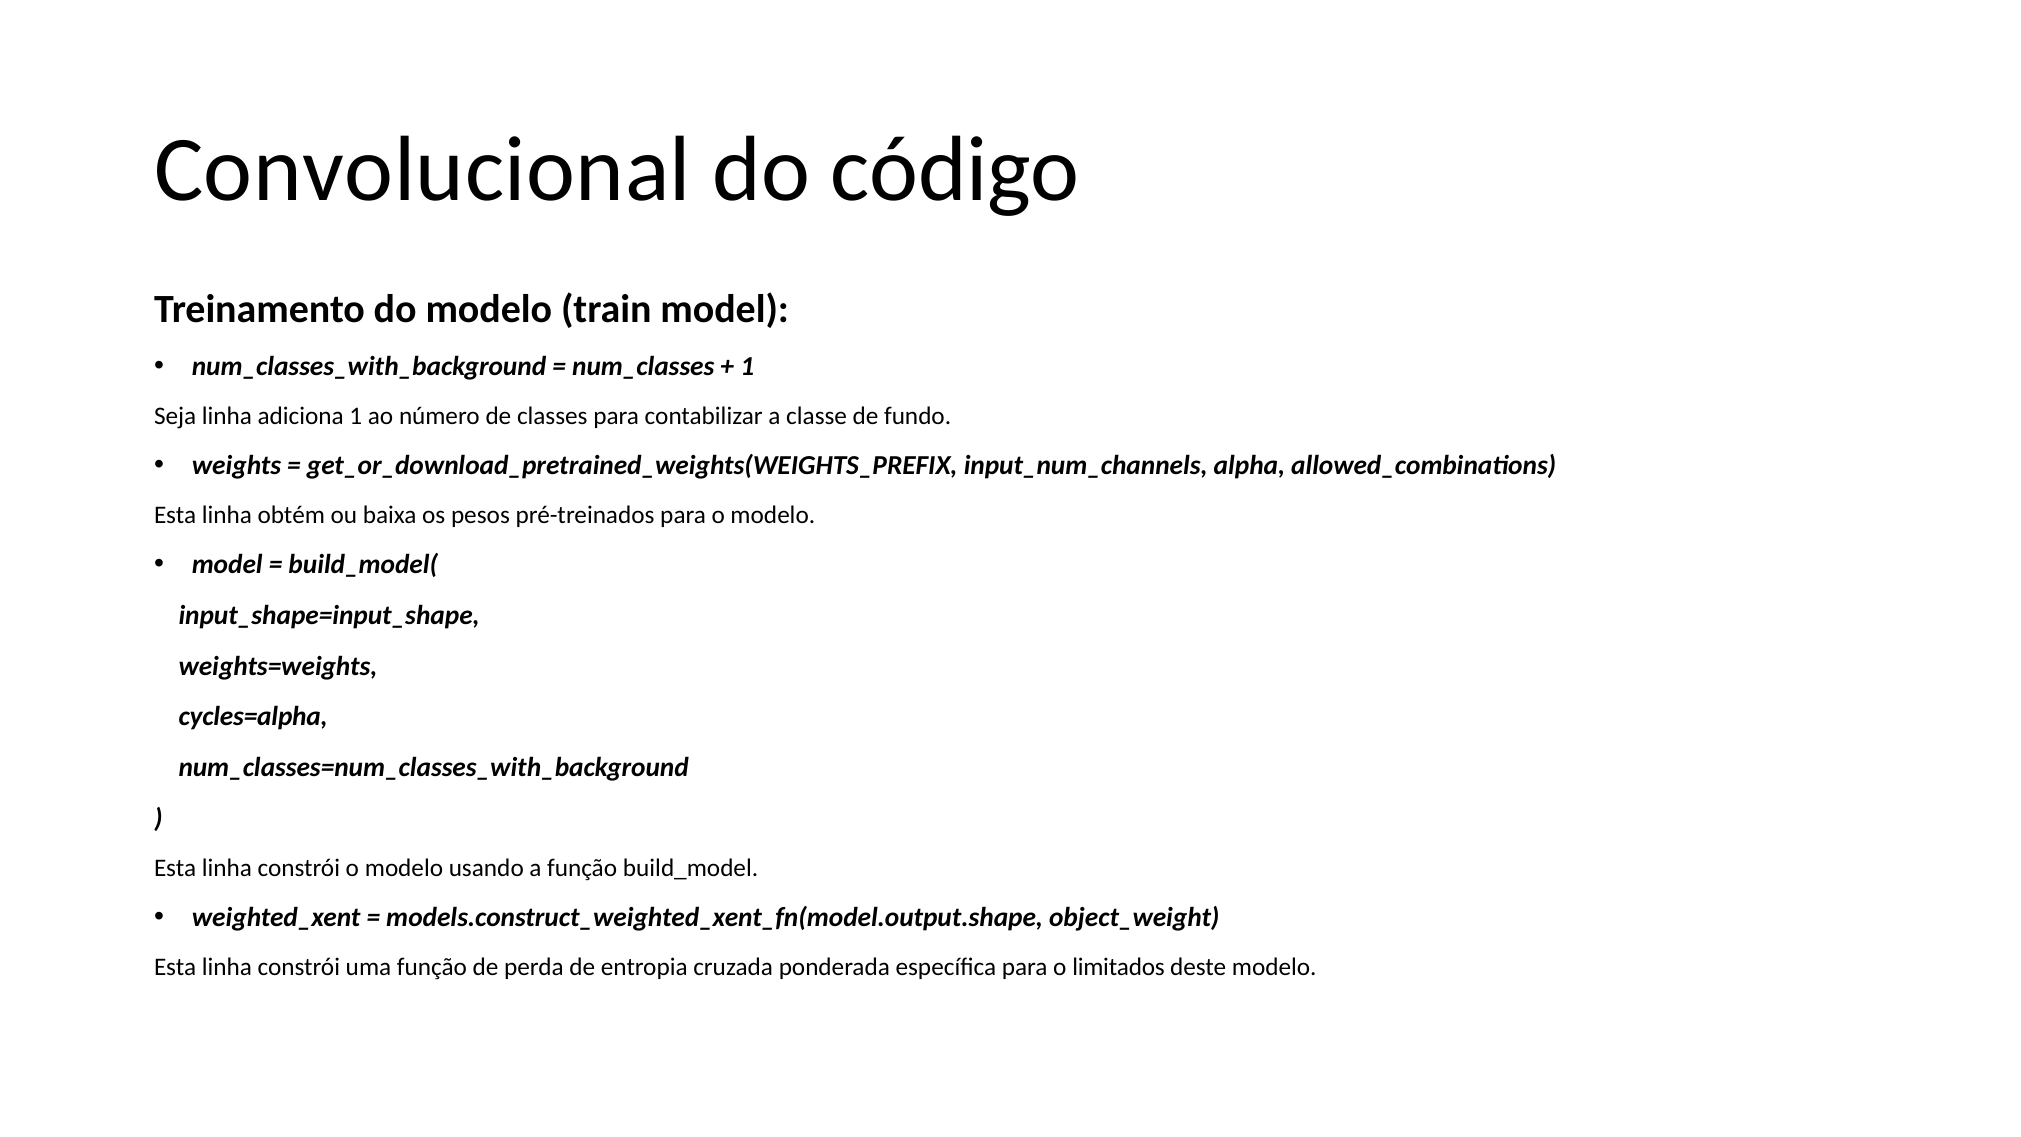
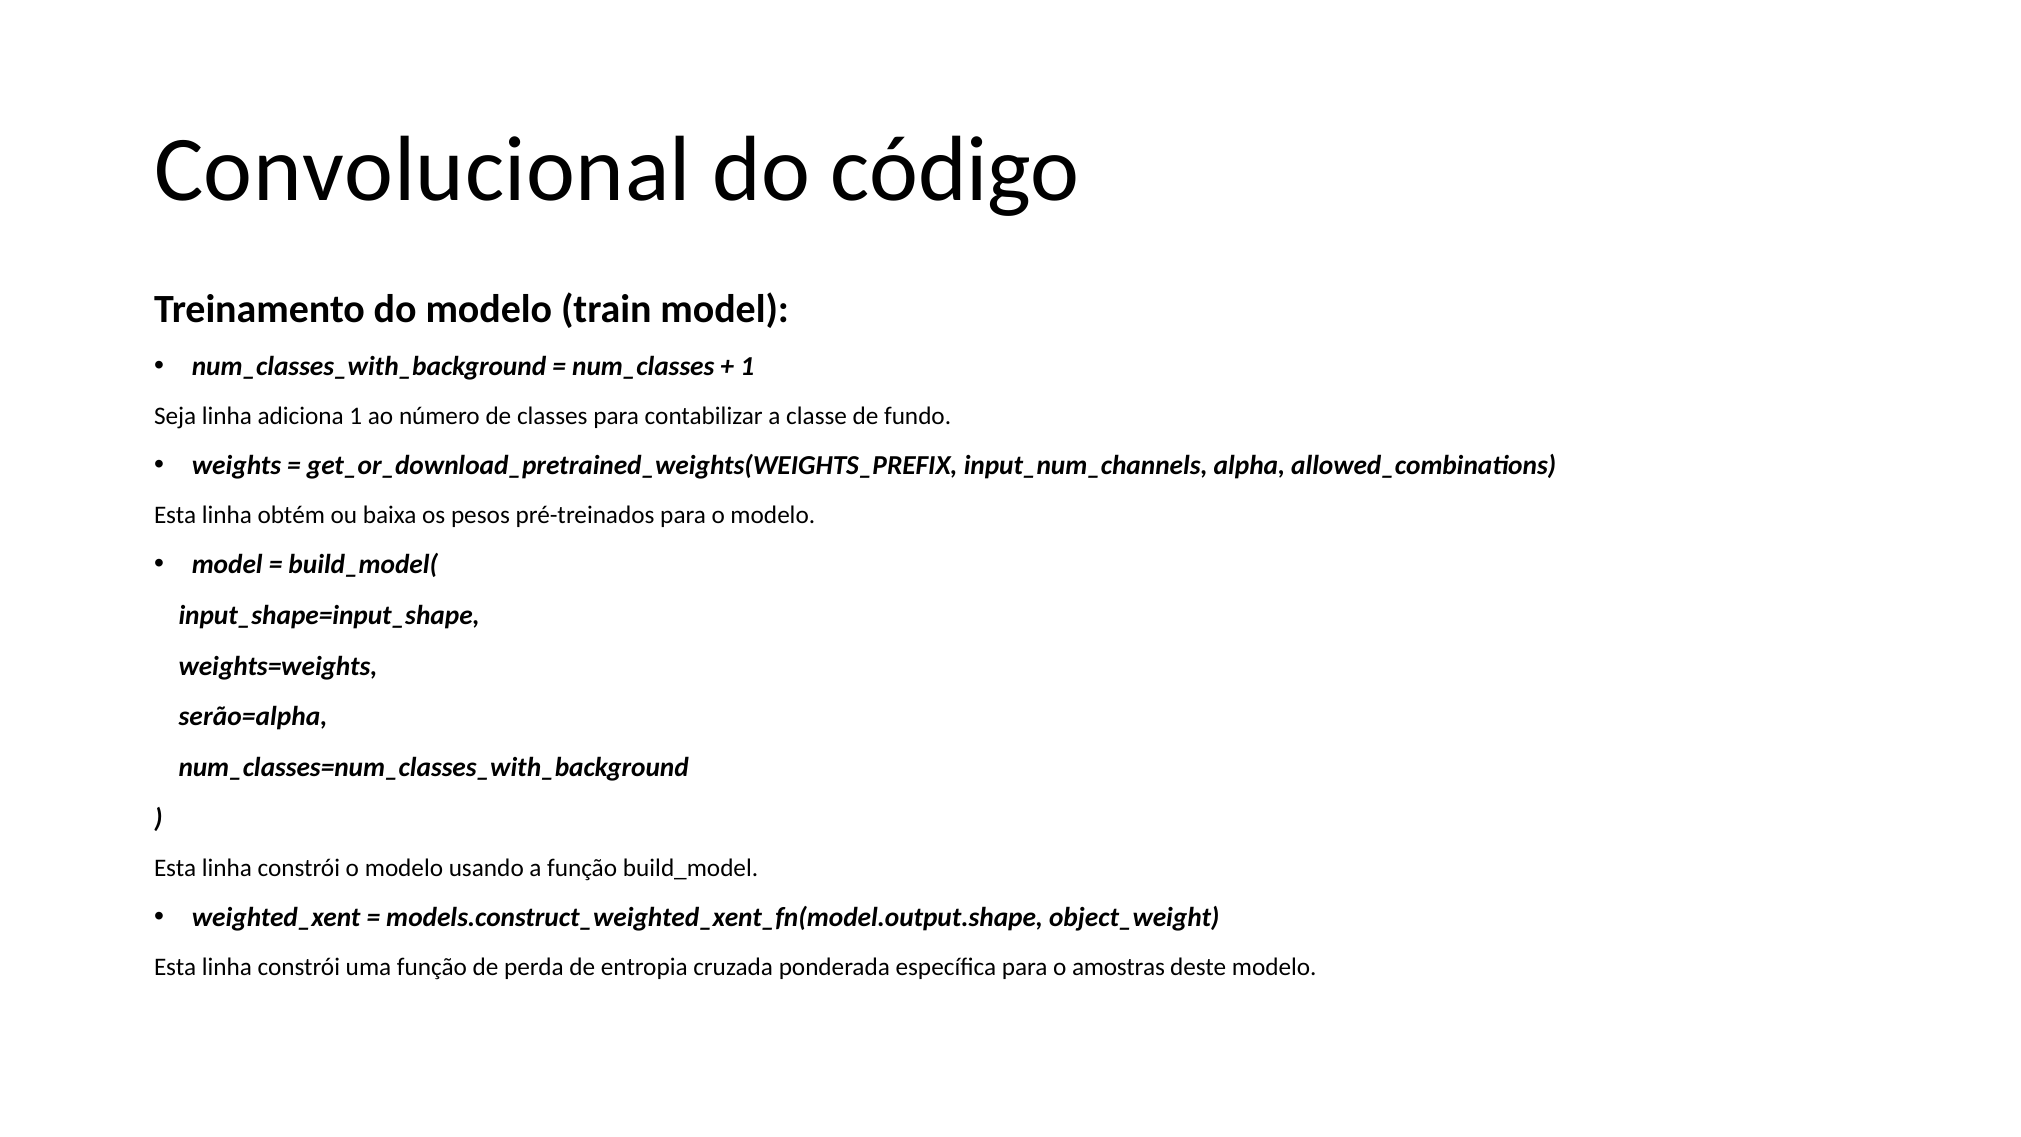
cycles=alpha: cycles=alpha -> serão=alpha
limitados: limitados -> amostras
